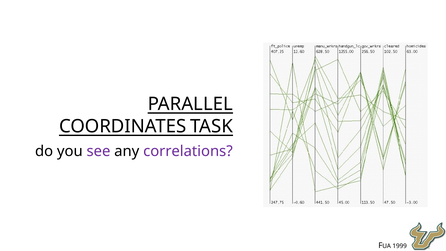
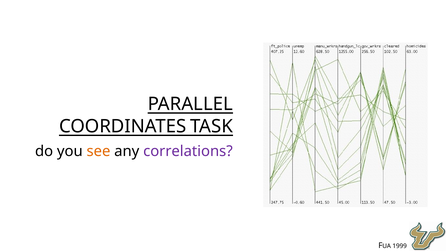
see colour: purple -> orange
